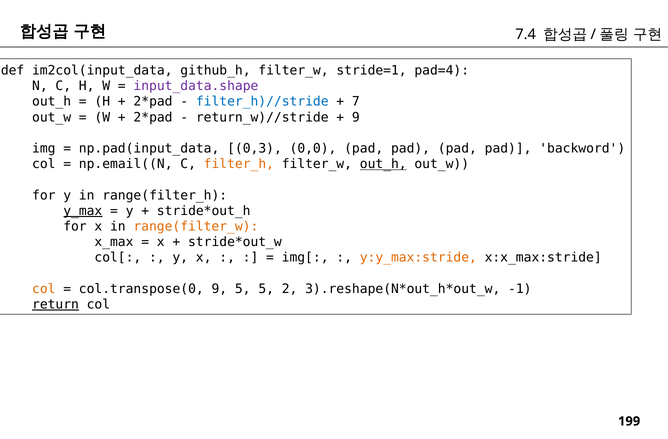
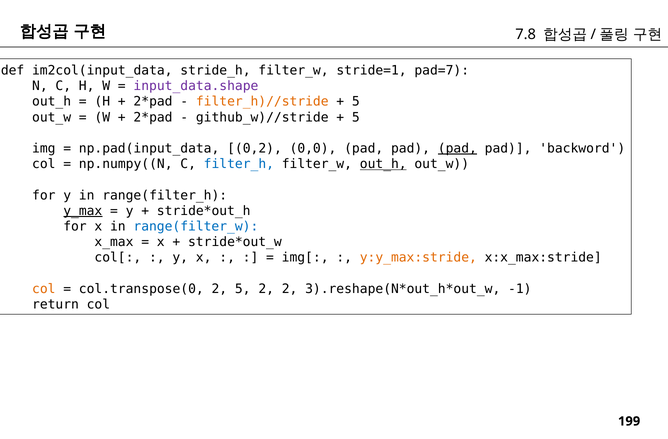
7.4: 7.4 -> 7.8
github_h: github_h -> stride_h
pad=4: pad=4 -> pad=7
filter_h)//stride colour: blue -> orange
7 at (356, 102): 7 -> 5
return_w)//stride: return_w)//stride -> github_w)//stride
9 at (356, 117): 9 -> 5
0,3: 0,3 -> 0,2
pad at (457, 148) underline: none -> present
np.email((N: np.email((N -> np.numpy((N
filter_h colour: orange -> blue
range(filter_w colour: orange -> blue
col.transpose(0 9: 9 -> 2
5 5: 5 -> 2
return underline: present -> none
